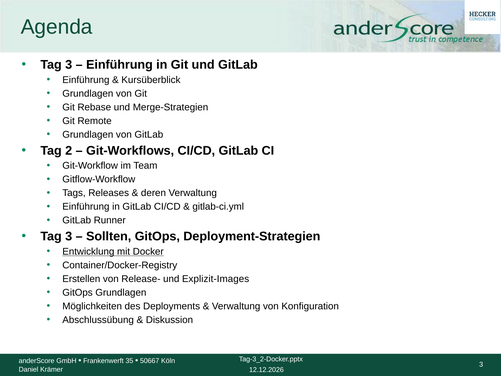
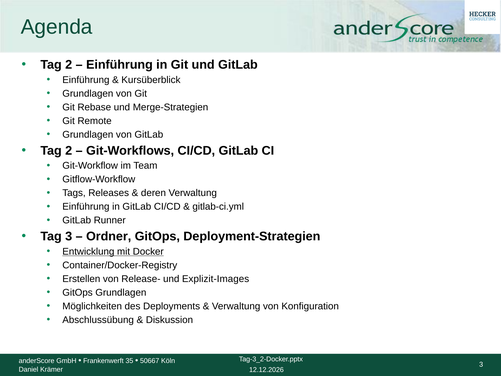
3 at (69, 65): 3 -> 2
Sollten: Sollten -> Ordner
